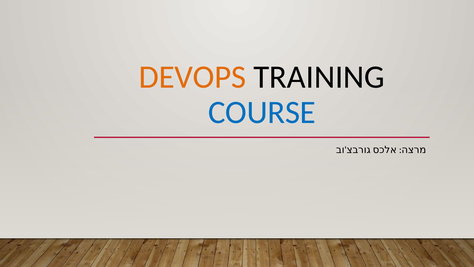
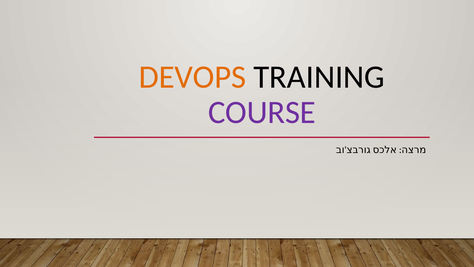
COURSE colour: blue -> purple
